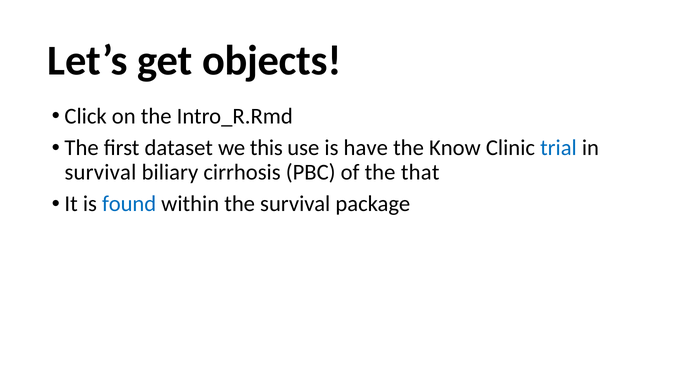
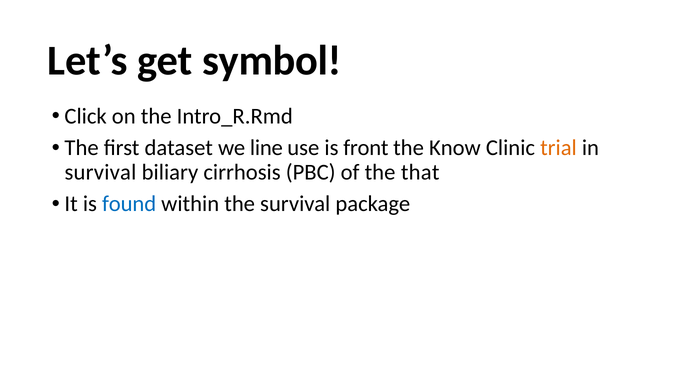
objects: objects -> symbol
this: this -> line
have: have -> front
trial colour: blue -> orange
